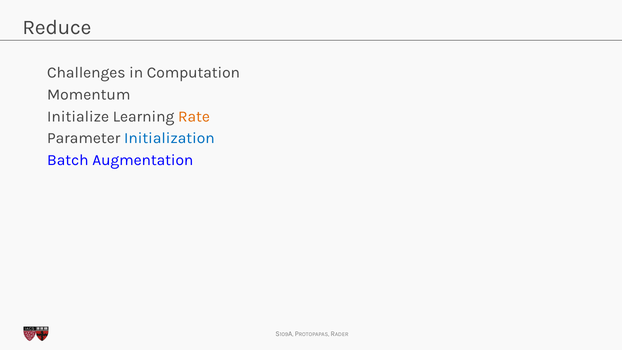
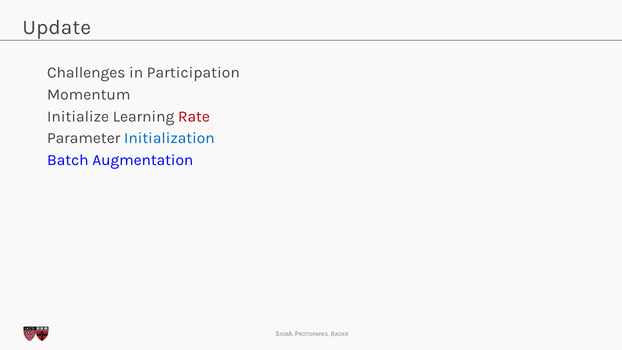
Reduce: Reduce -> Update
Computation: Computation -> Participation
Rate colour: orange -> red
